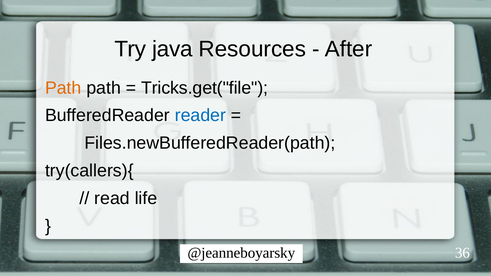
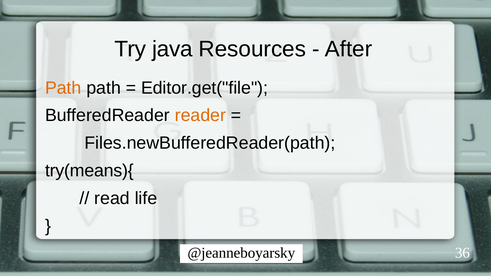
Tricks.get("file: Tricks.get("file -> Editor.get("file
reader colour: blue -> orange
try(callers){: try(callers){ -> try(means){
